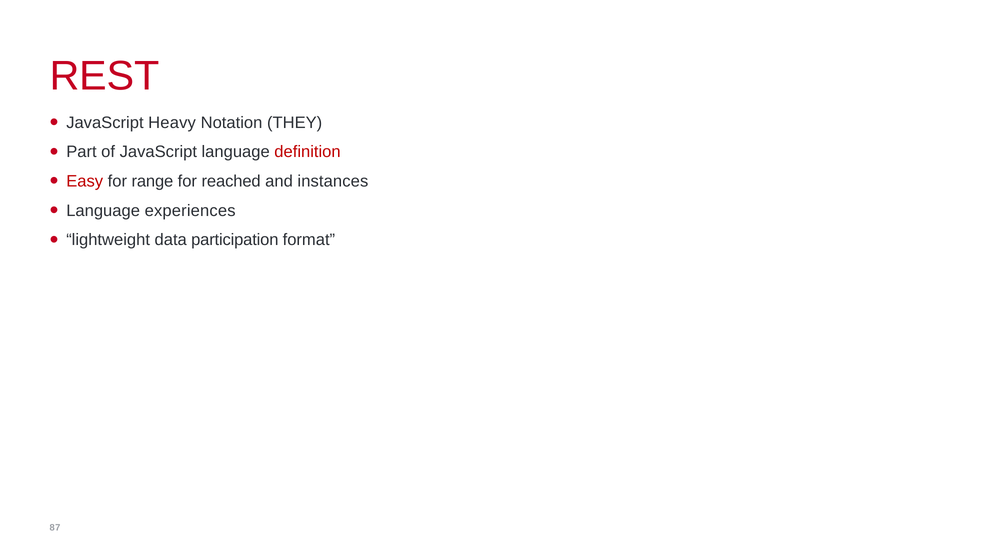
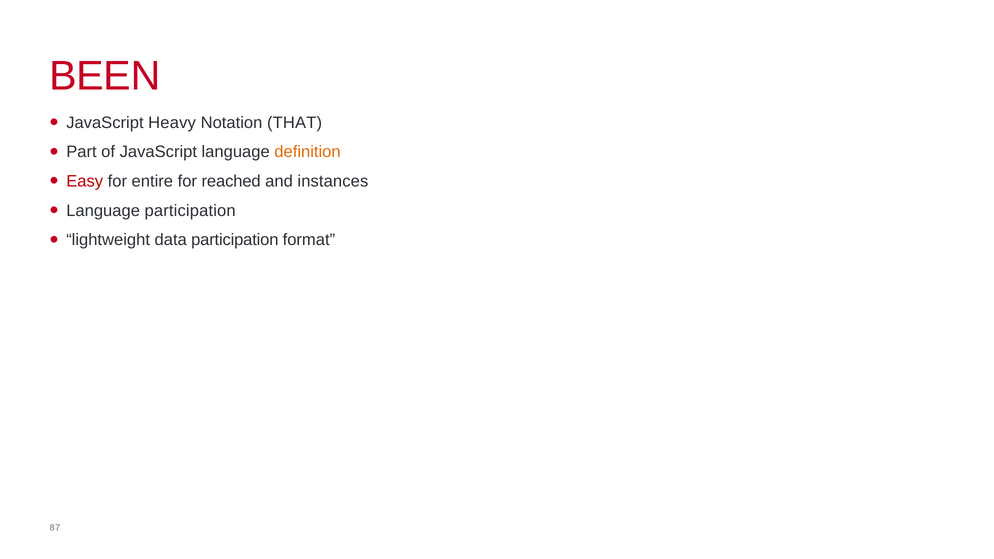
REST: REST -> BEEN
THEY: THEY -> THAT
definition colour: red -> orange
range: range -> entire
Language experiences: experiences -> participation
